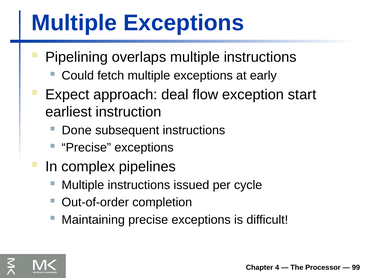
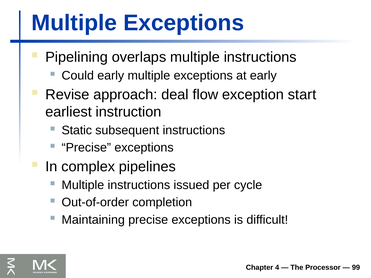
Could fetch: fetch -> early
Expect: Expect -> Revise
Done: Done -> Static
